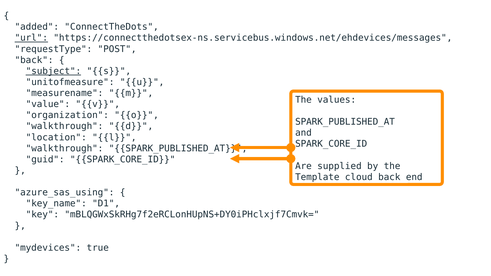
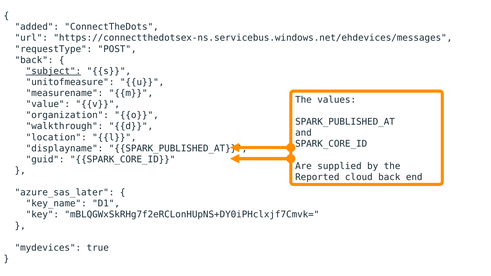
url underline: present -> none
walkthrough at (65, 148): walkthrough -> displayname
Template: Template -> Reported
azure_sas_using: azure_sas_using -> azure_sas_later
